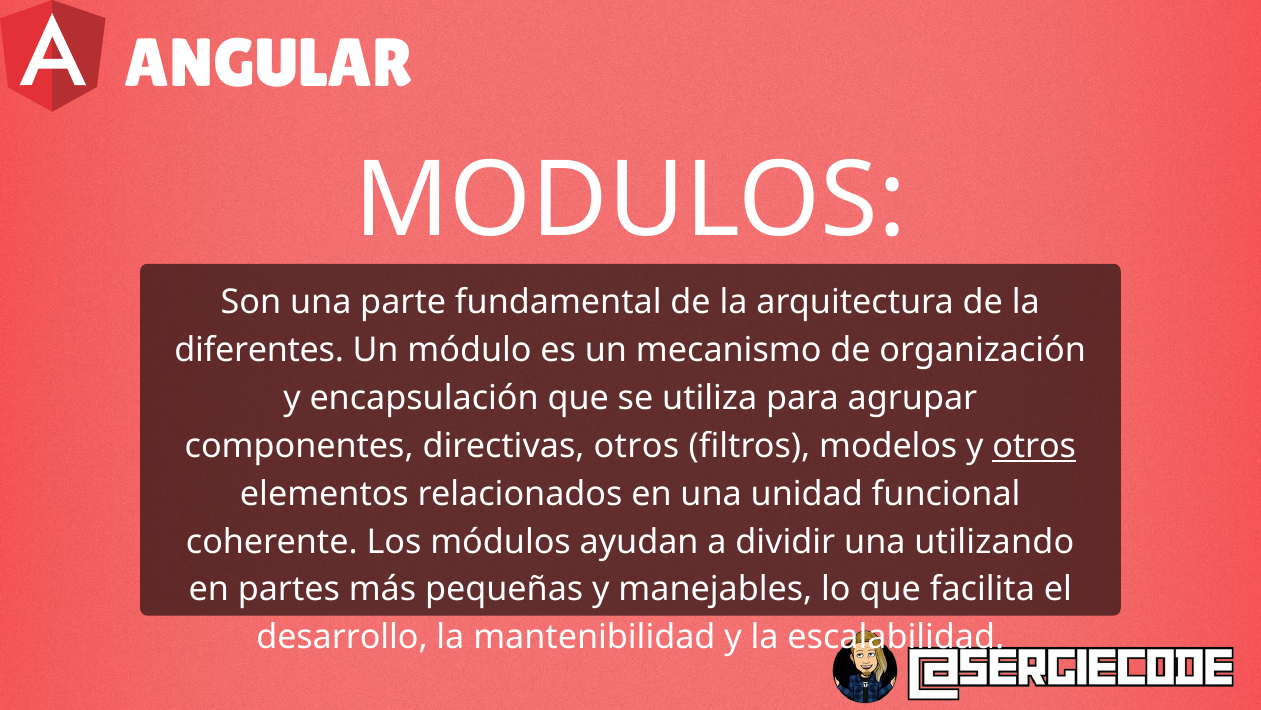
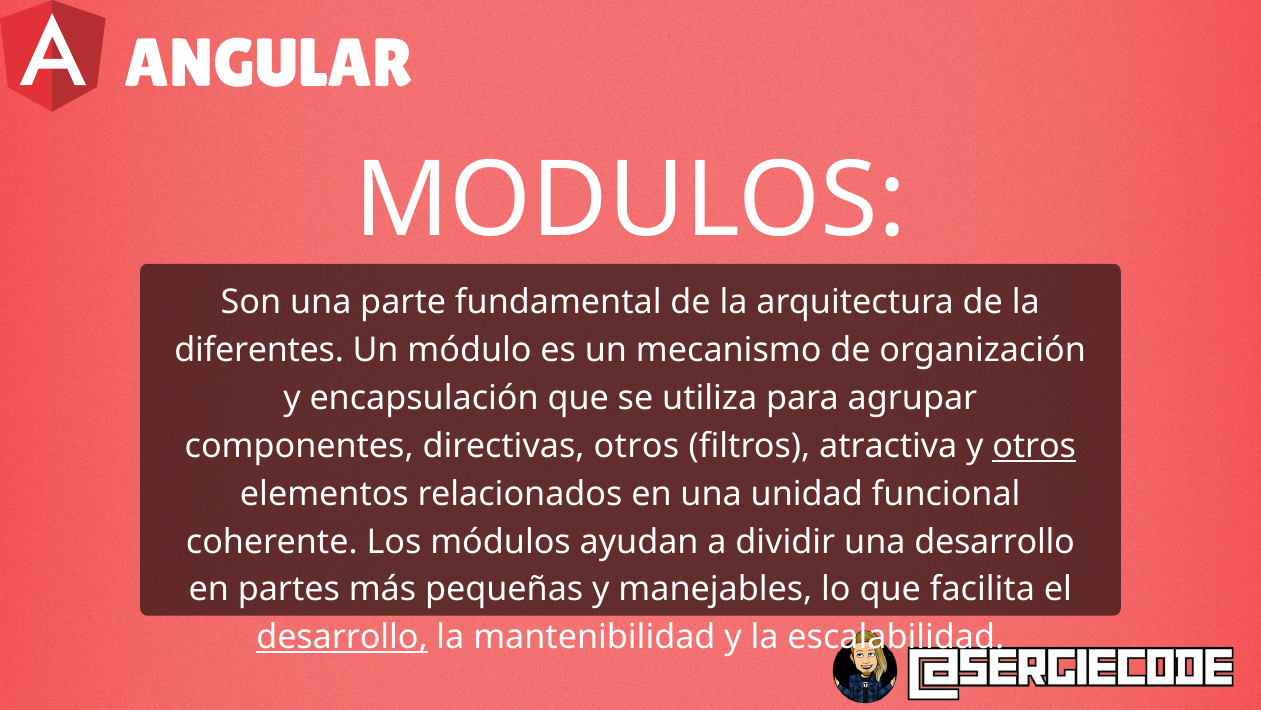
modelos: modelos -> atractiva
una utilizando: utilizando -> desarrollo
desarrollo at (342, 637) underline: none -> present
